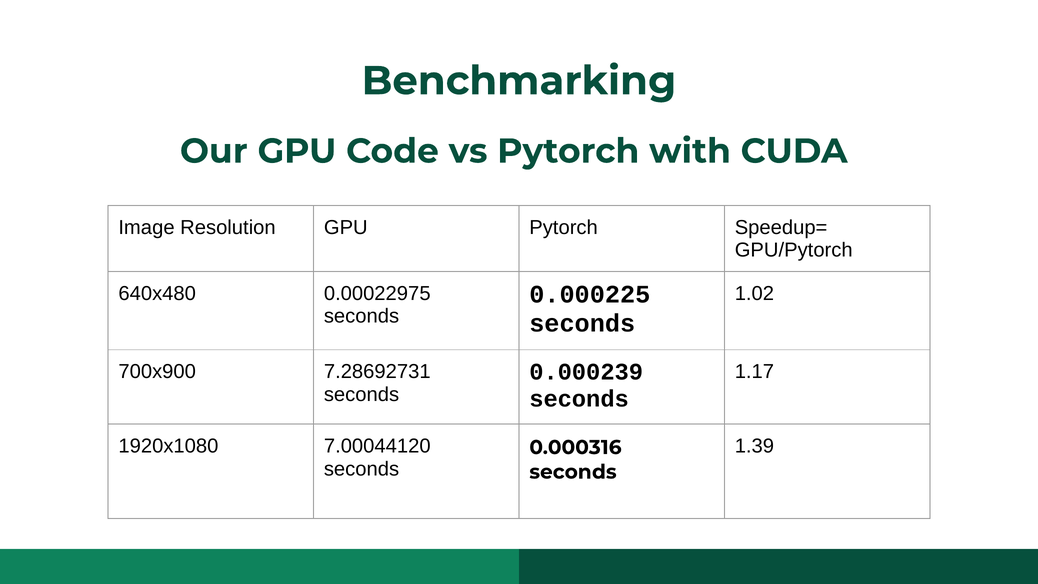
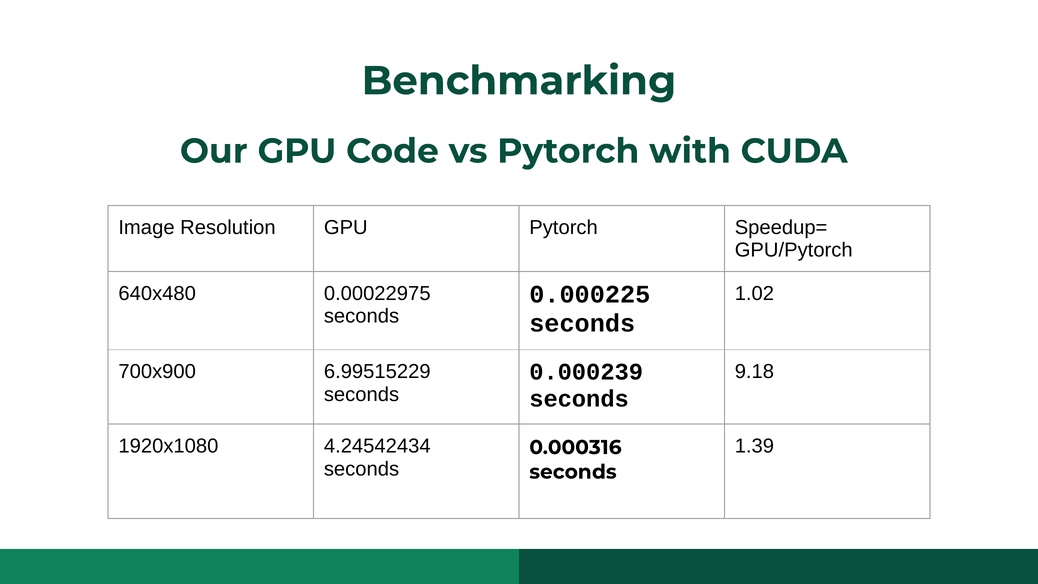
7.28692731: 7.28692731 -> 6.99515229
1.17: 1.17 -> 9.18
7.00044120: 7.00044120 -> 4.24542434
